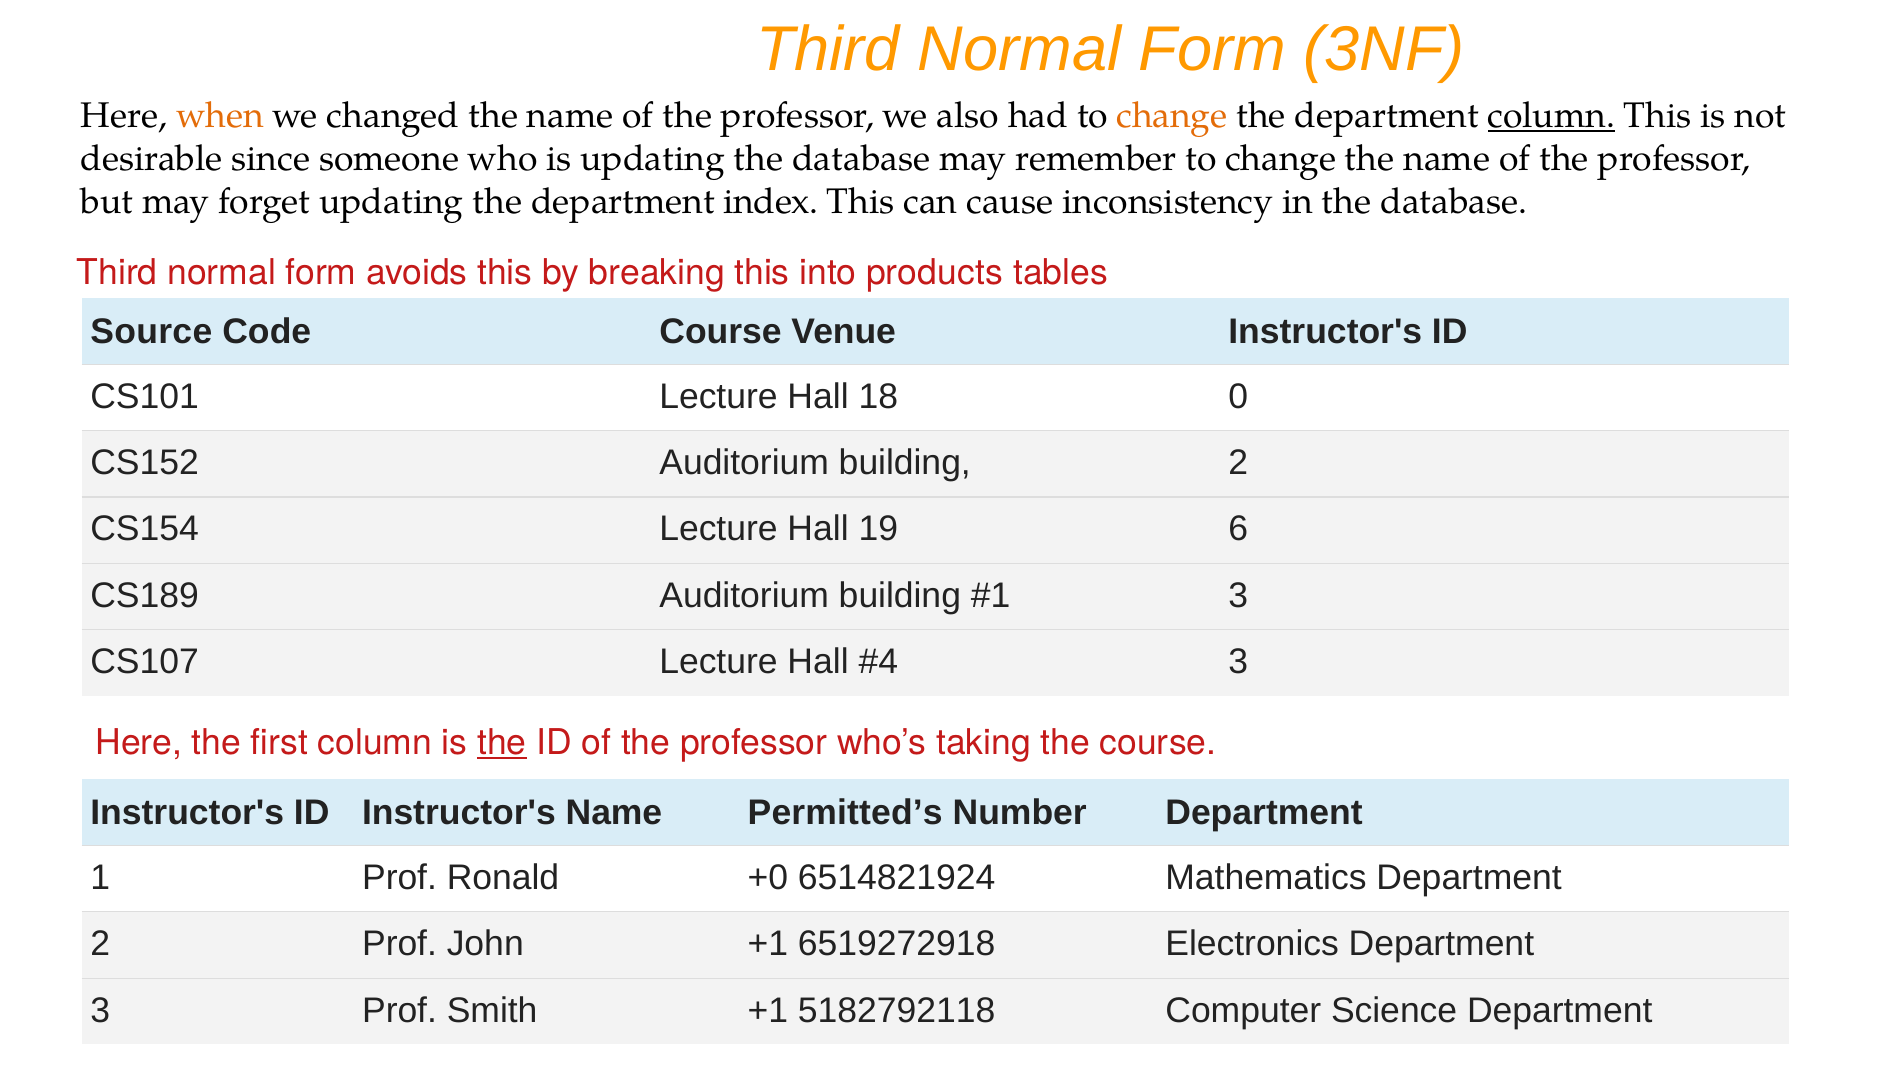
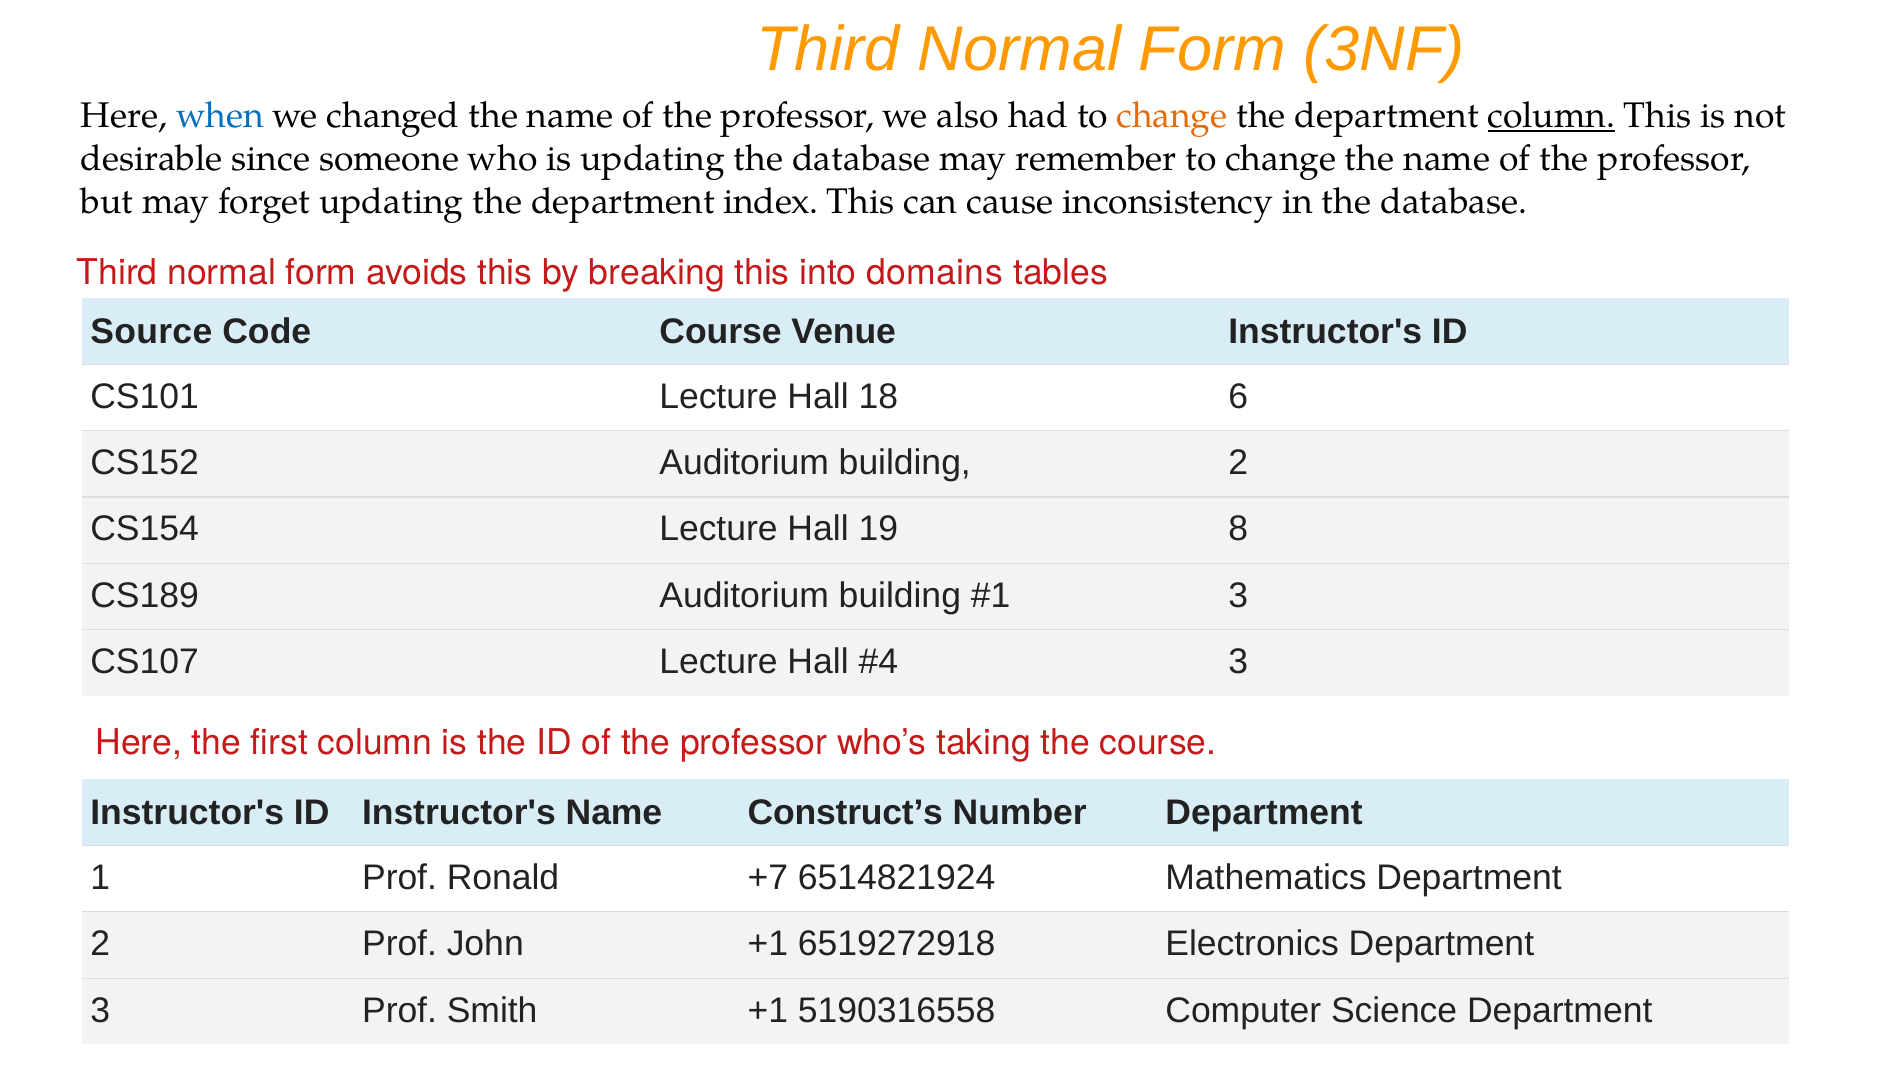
when colour: orange -> blue
products: products -> domains
0: 0 -> 6
6: 6 -> 8
the at (502, 742) underline: present -> none
Permitted’s: Permitted’s -> Construct’s
+0: +0 -> +7
5182792118: 5182792118 -> 5190316558
